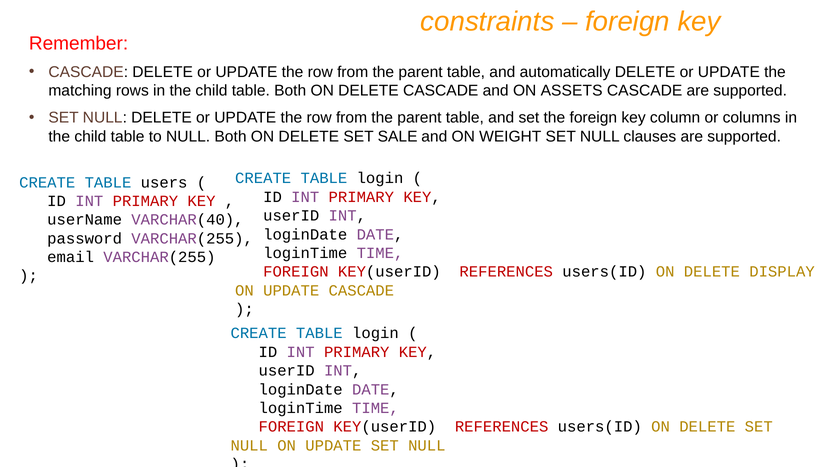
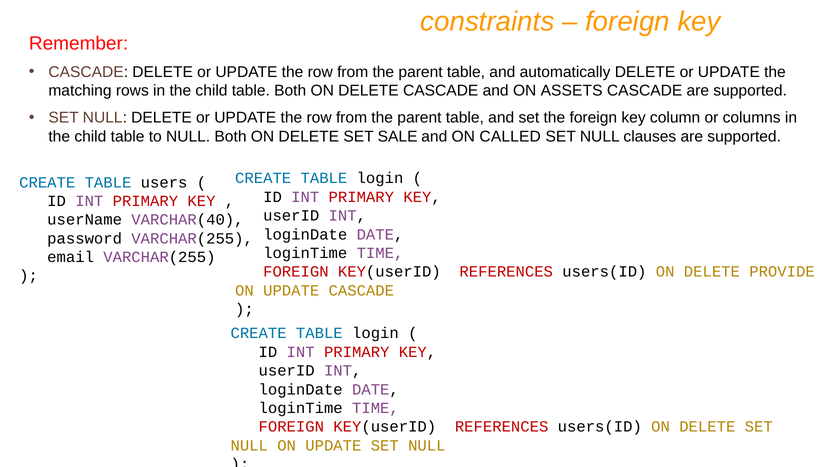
WEIGHT: WEIGHT -> CALLED
DISPLAY: DISPLAY -> PROVIDE
